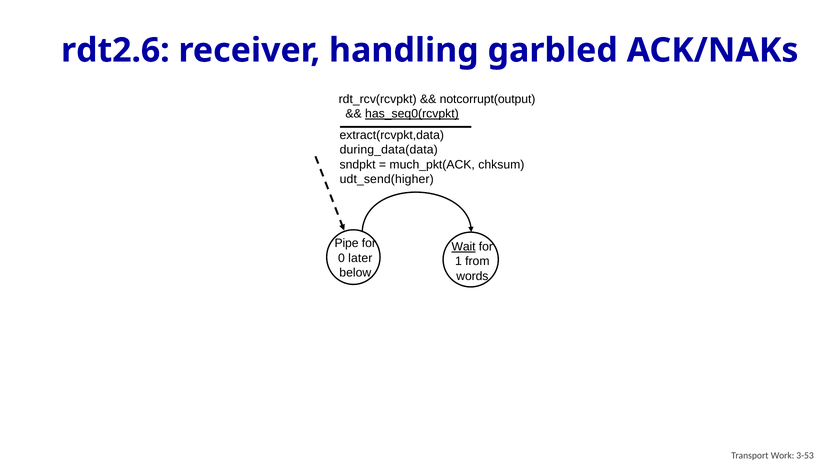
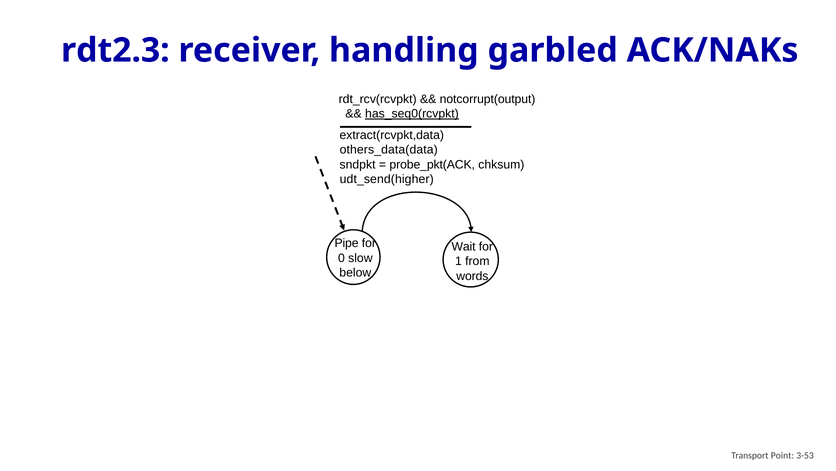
rdt2.6: rdt2.6 -> rdt2.3
during_data(data: during_data(data -> others_data(data
much_pkt(ACK: much_pkt(ACK -> probe_pkt(ACK
Wait underline: present -> none
later: later -> slow
Work: Work -> Point
